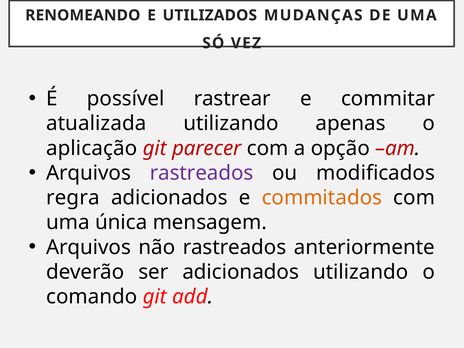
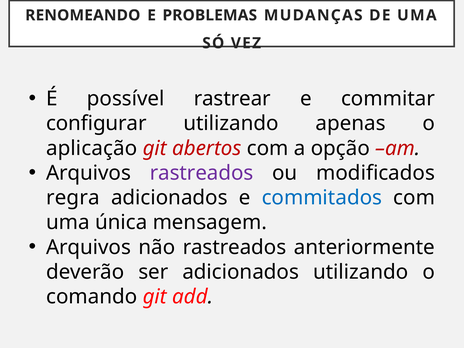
UTILIZADOS: UTILIZADOS -> PROBLEMAS
atualizada: atualizada -> configurar
parecer: parecer -> abertos
commitados colour: orange -> blue
